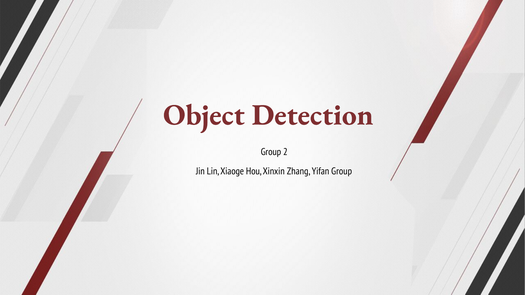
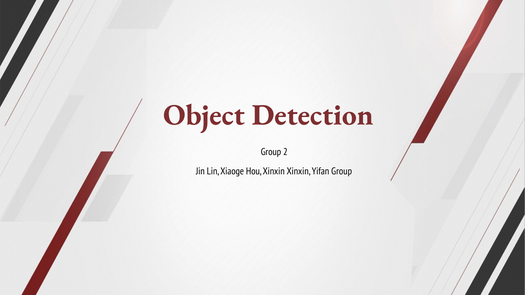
Xinxin Zhang: Zhang -> Xinxin
